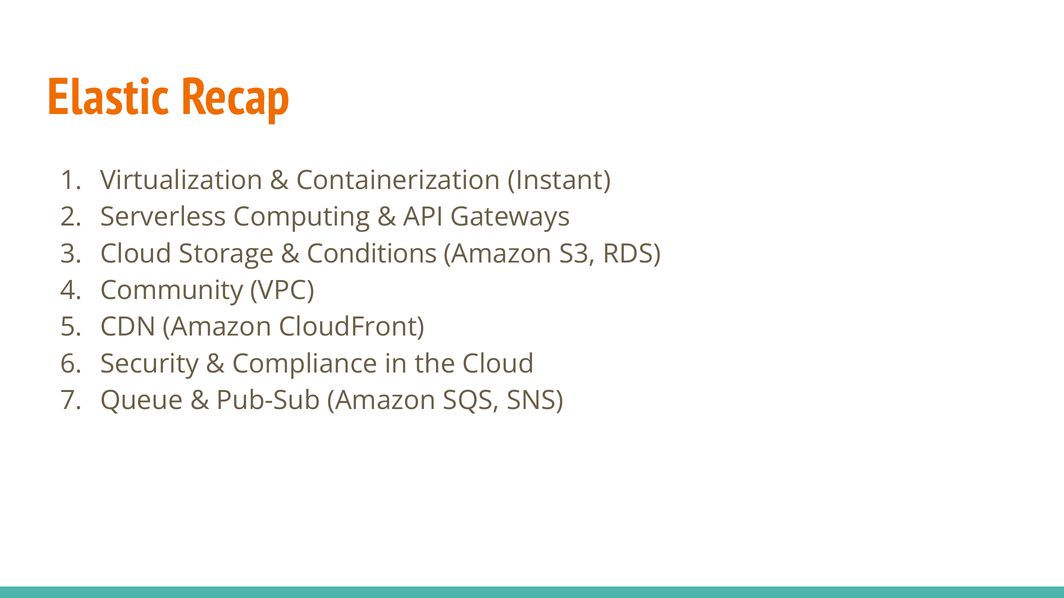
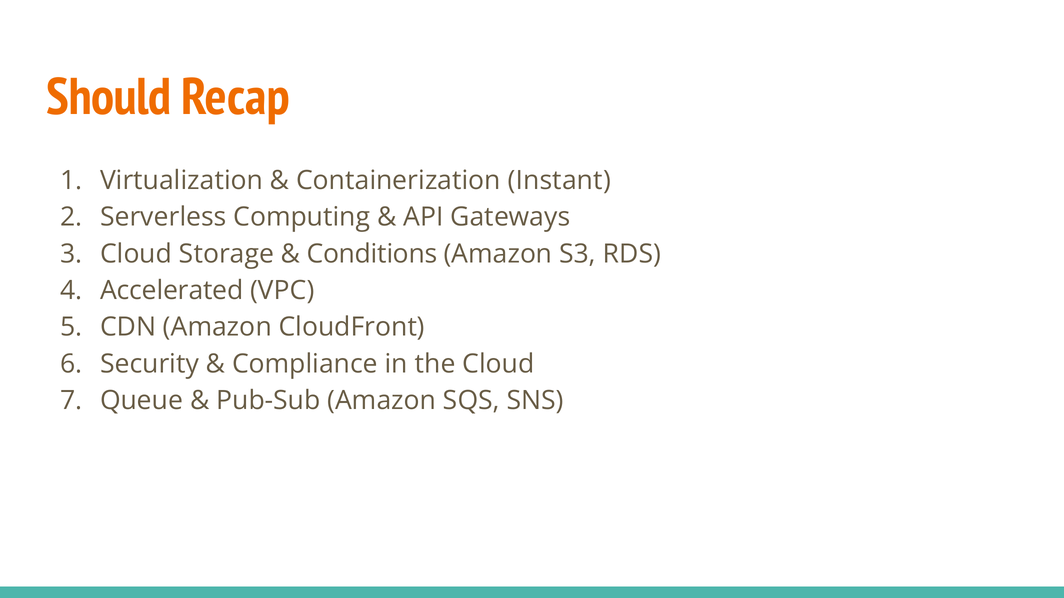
Elastic: Elastic -> Should
Community: Community -> Accelerated
